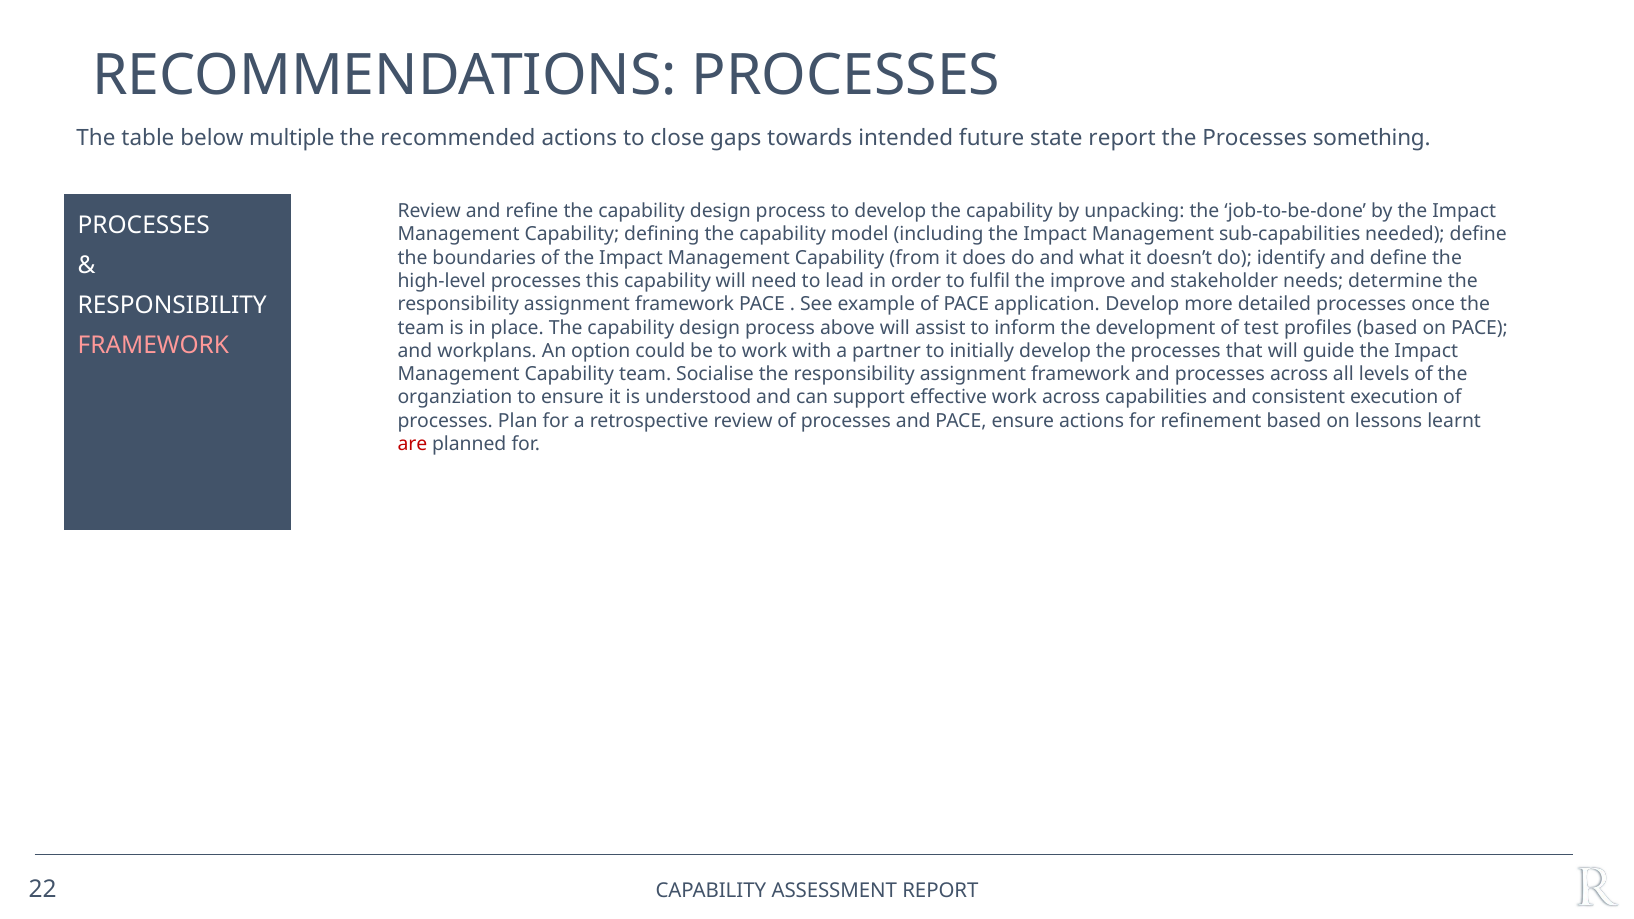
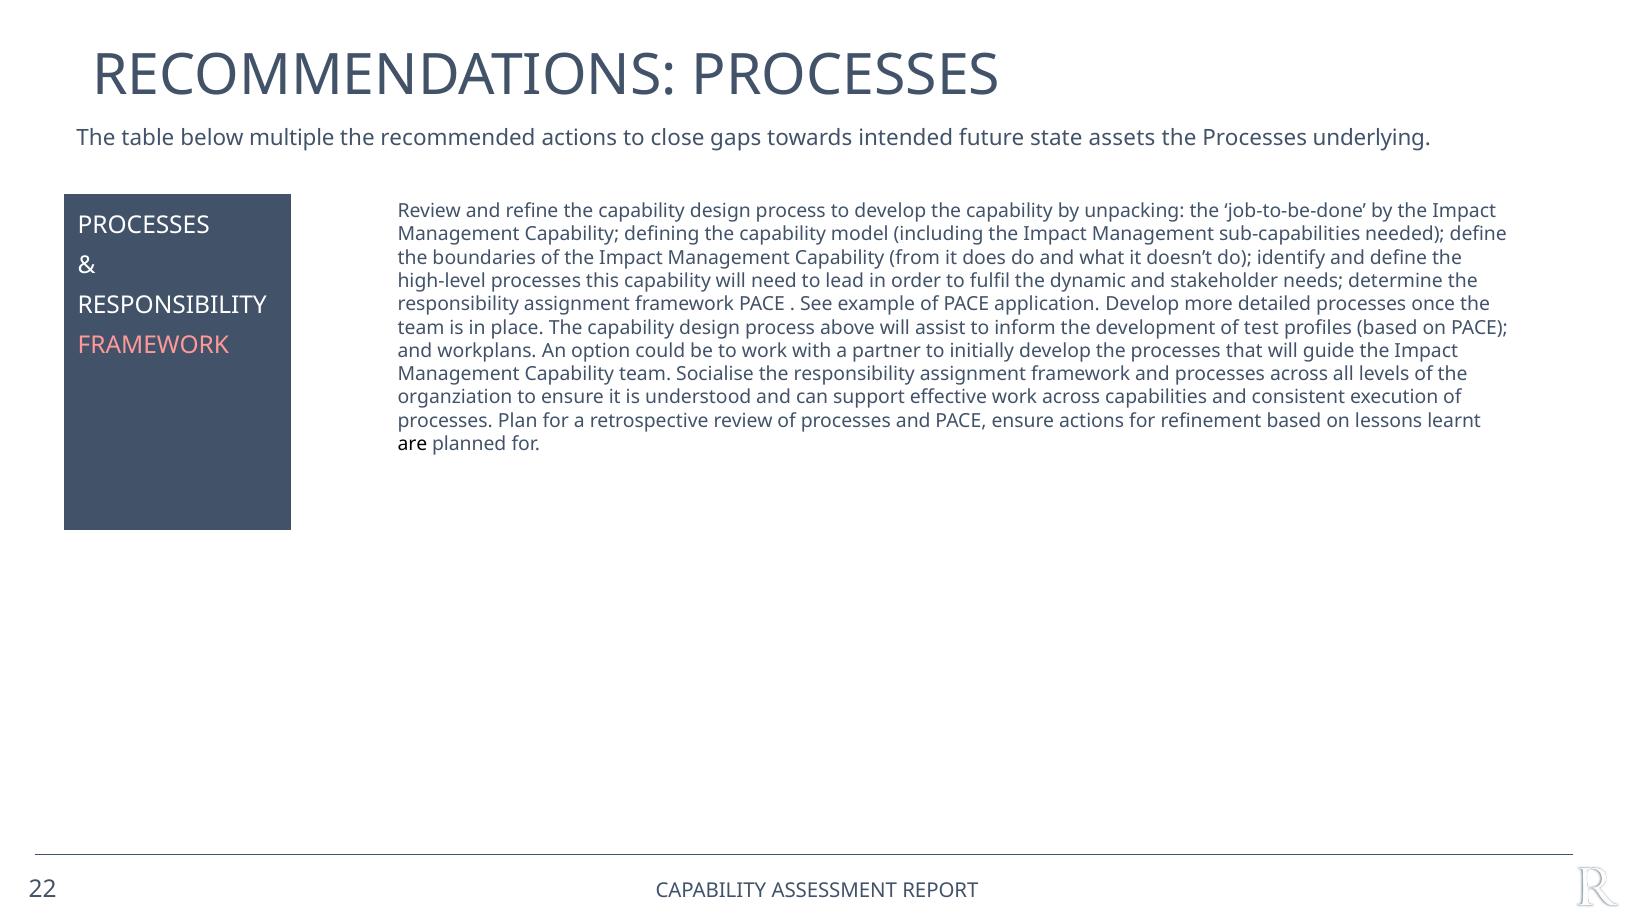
state report: report -> assets
something: something -> underlying
improve: improve -> dynamic
are colour: red -> black
